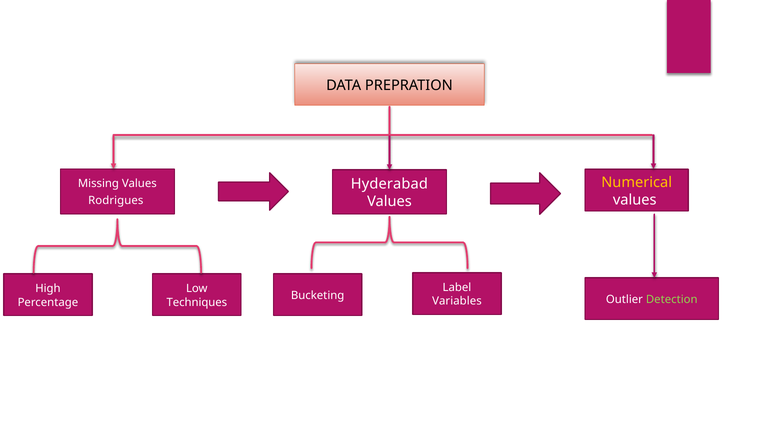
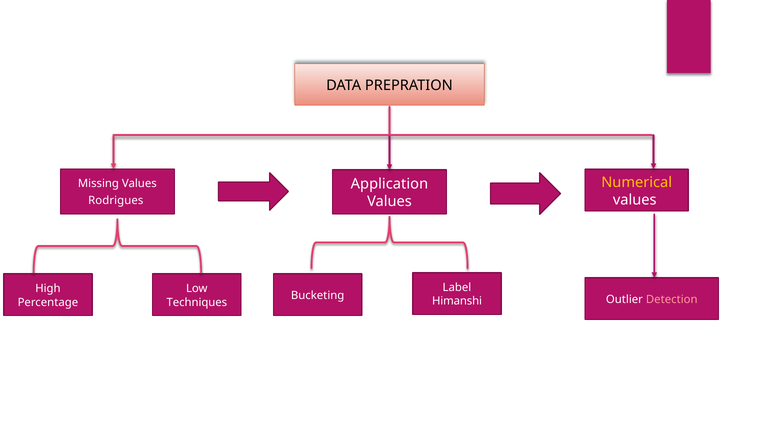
Hyderabad: Hyderabad -> Application
Detection colour: light green -> pink
Variables: Variables -> Himanshi
